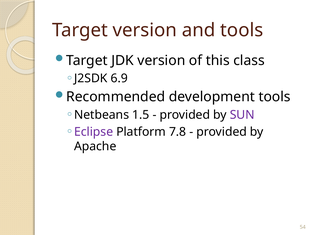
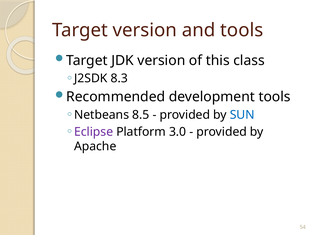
6.9: 6.9 -> 8.3
1.5: 1.5 -> 8.5
SUN colour: purple -> blue
7.8: 7.8 -> 3.0
